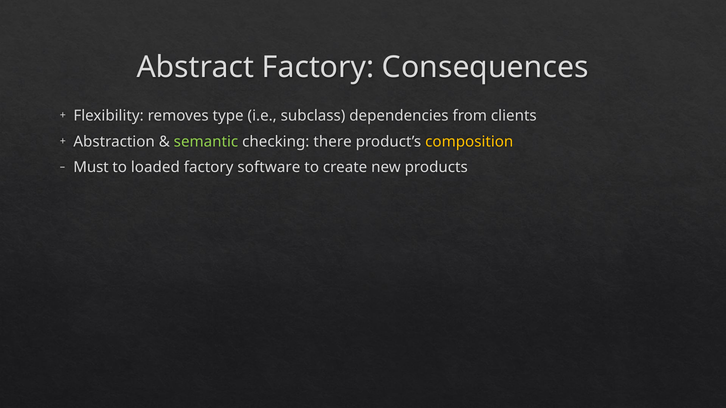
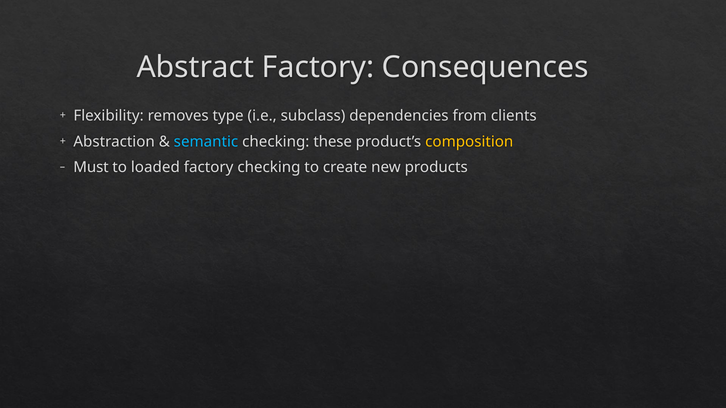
semantic colour: light green -> light blue
there: there -> these
factory software: software -> checking
